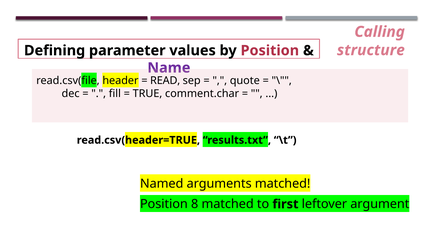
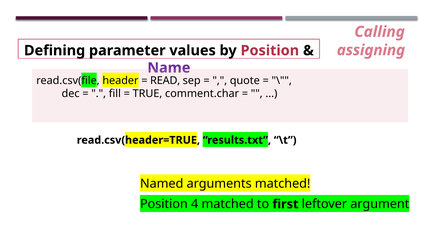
structure: structure -> assigning
8: 8 -> 4
